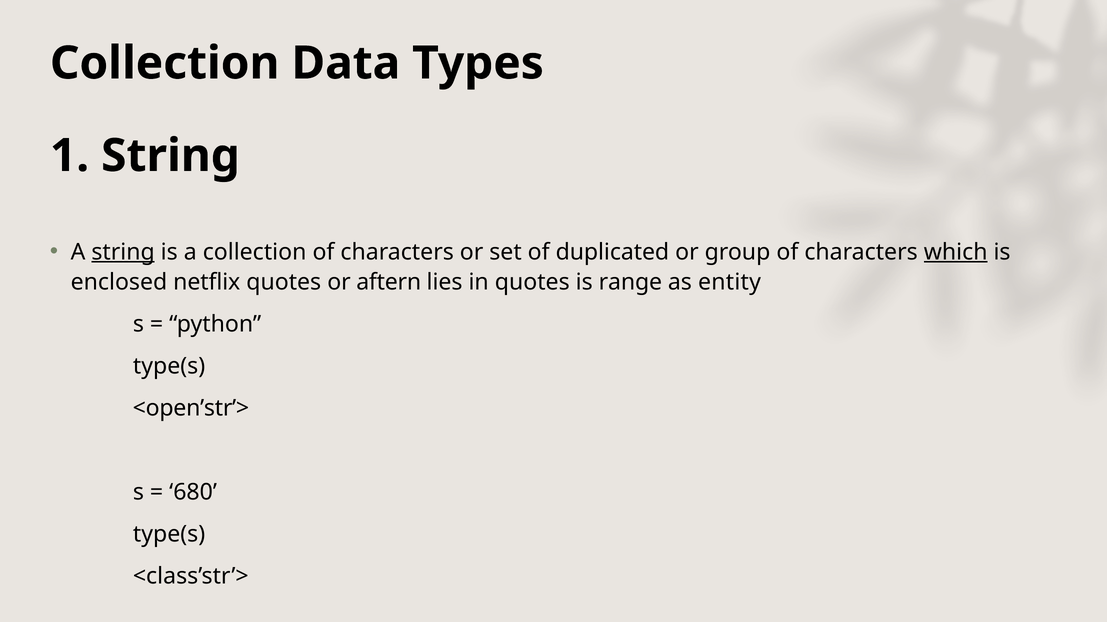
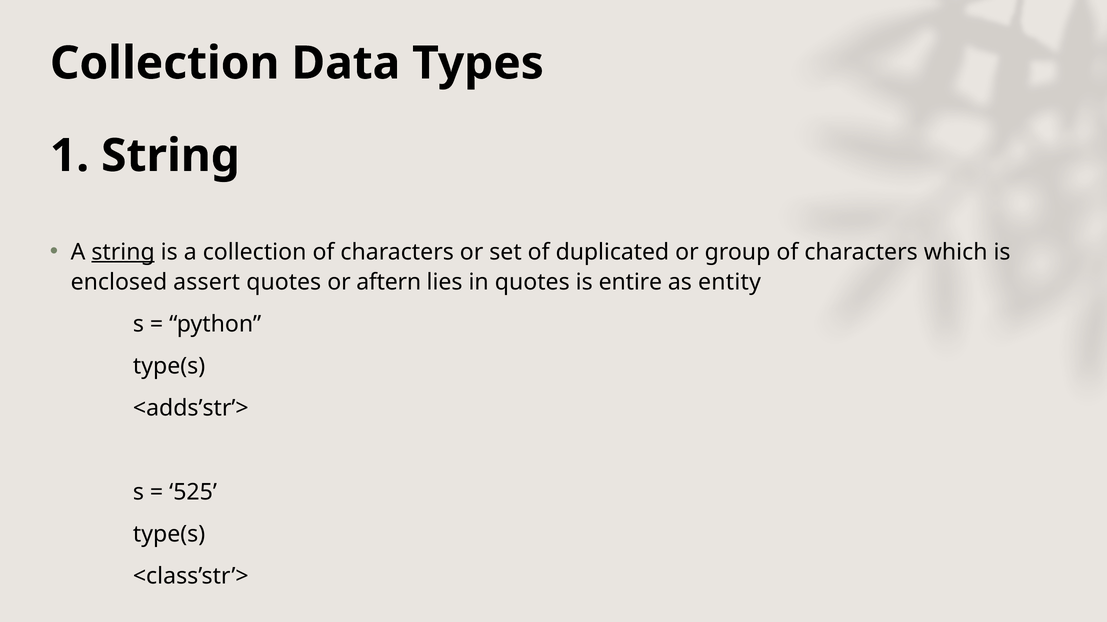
which underline: present -> none
netflix: netflix -> assert
range: range -> entire
<open’str’>: <open’str’> -> <adds’str’>
680: 680 -> 525
